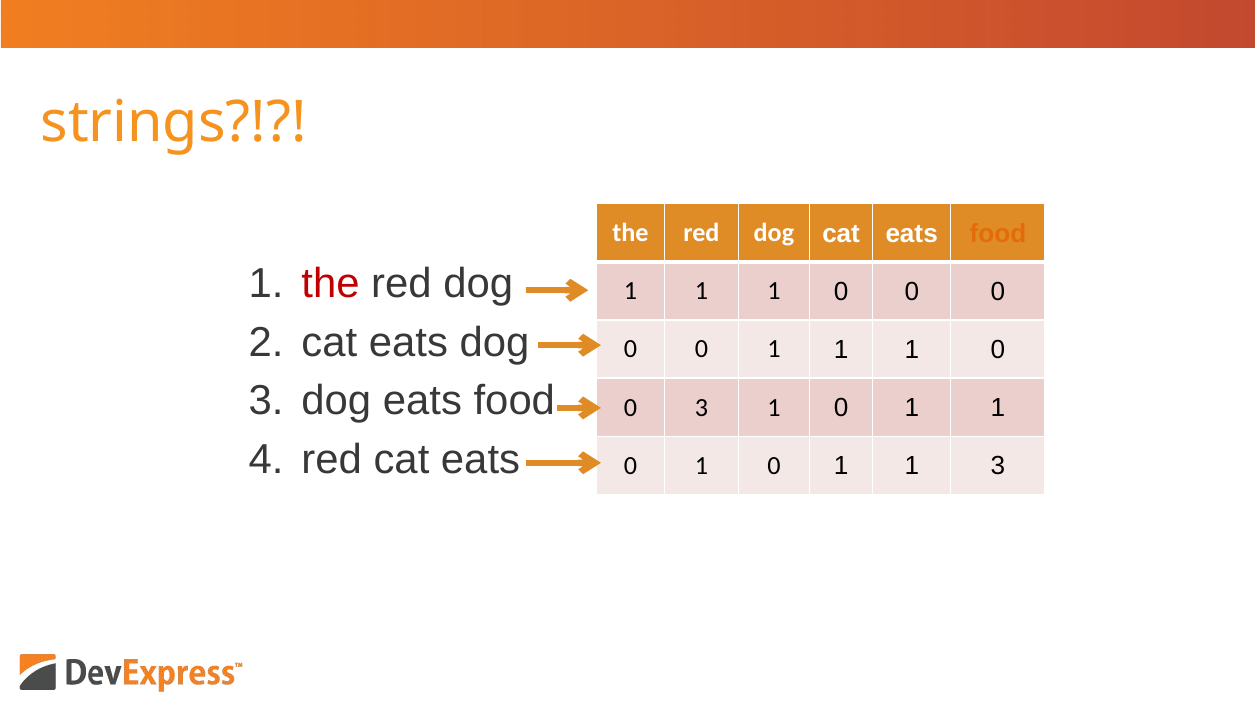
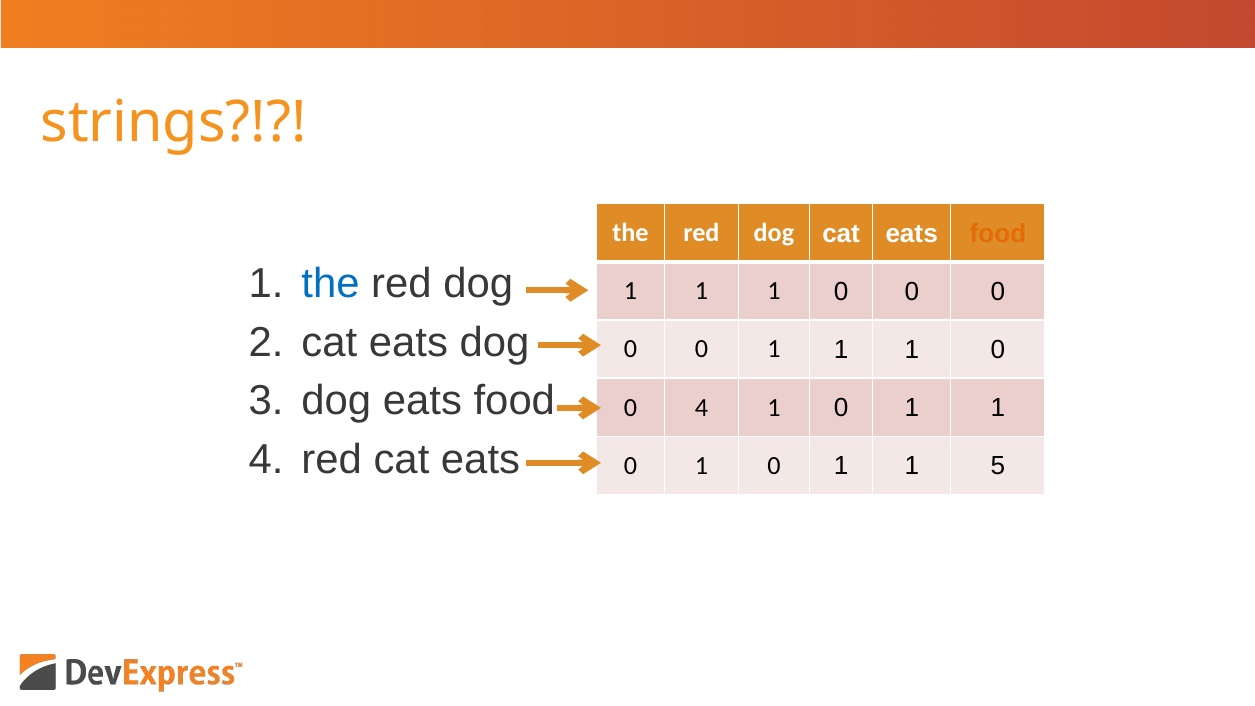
the at (331, 284) colour: red -> blue
0 3: 3 -> 4
1 3: 3 -> 5
